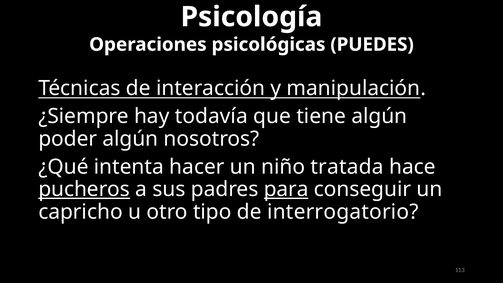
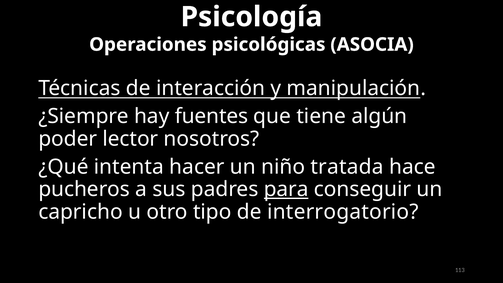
PUEDES: PUEDES -> ASOCIA
todavía: todavía -> fuentes
poder algún: algún -> lector
pucheros underline: present -> none
